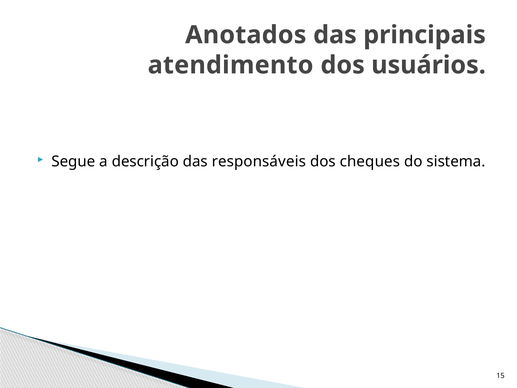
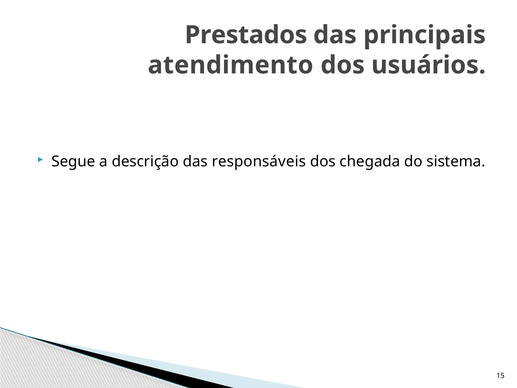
Anotados: Anotados -> Prestados
cheques: cheques -> chegada
